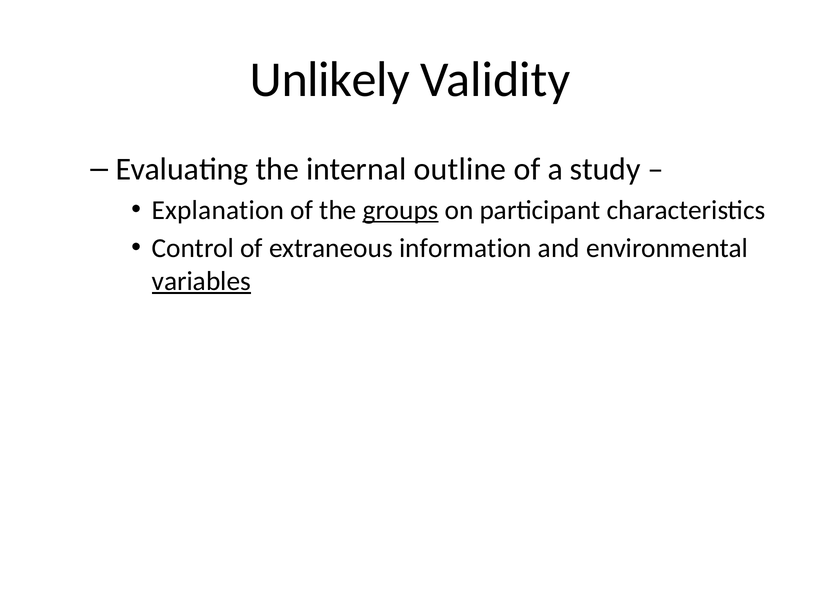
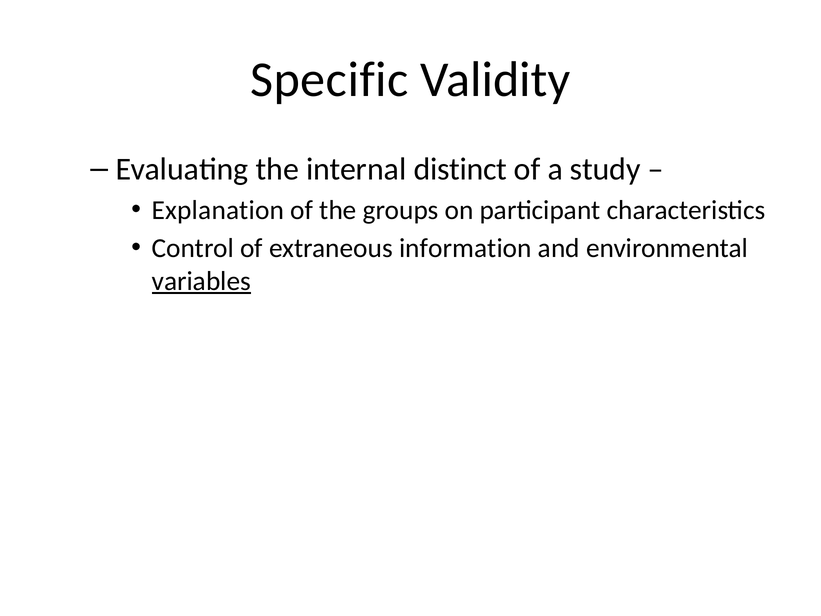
Unlikely: Unlikely -> Specific
outline: outline -> distinct
groups underline: present -> none
